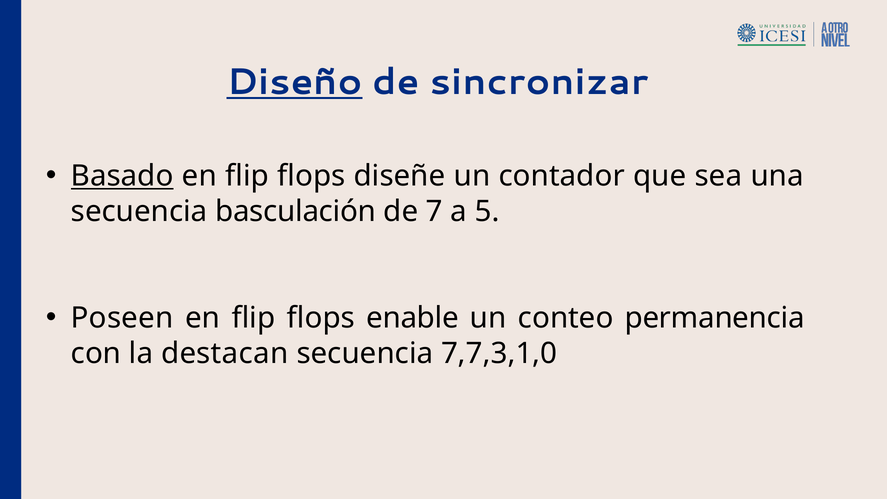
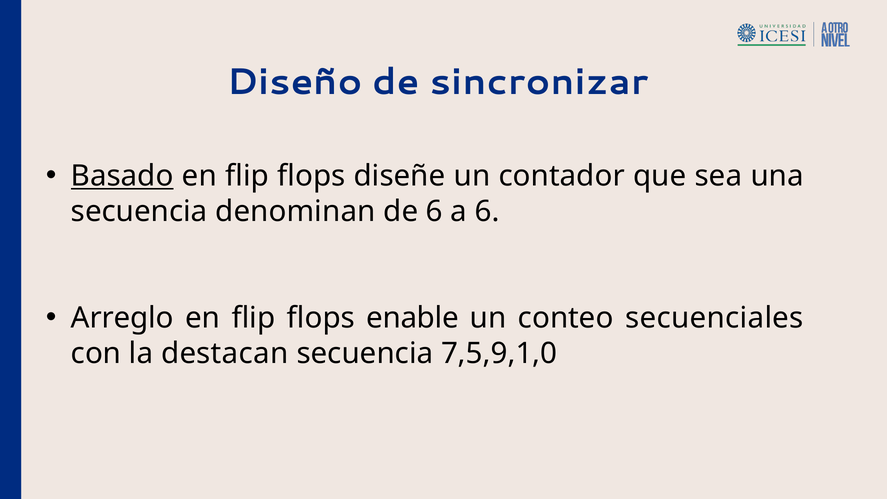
Diseño underline: present -> none
basculación: basculación -> denominan
de 7: 7 -> 6
a 5: 5 -> 6
Poseen: Poseen -> Arreglo
permanencia: permanencia -> secuenciales
7,7,3,1,0: 7,7,3,1,0 -> 7,5,9,1,0
